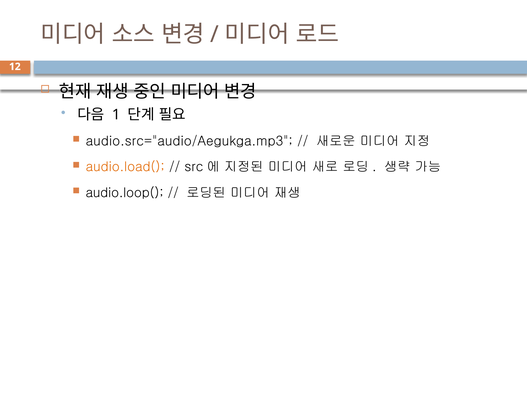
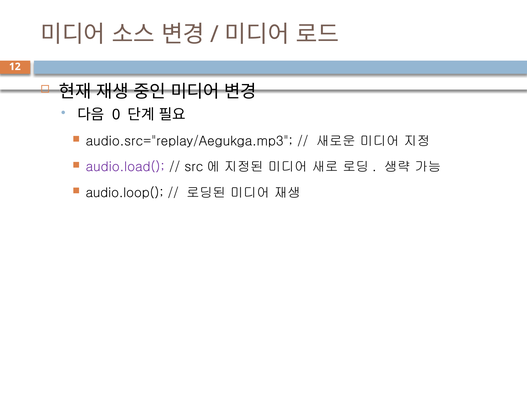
1: 1 -> 0
audio.src="audio/Aegukga.mp3: audio.src="audio/Aegukga.mp3 -> audio.src="replay/Aegukga.mp3
audio.load( colour: orange -> purple
